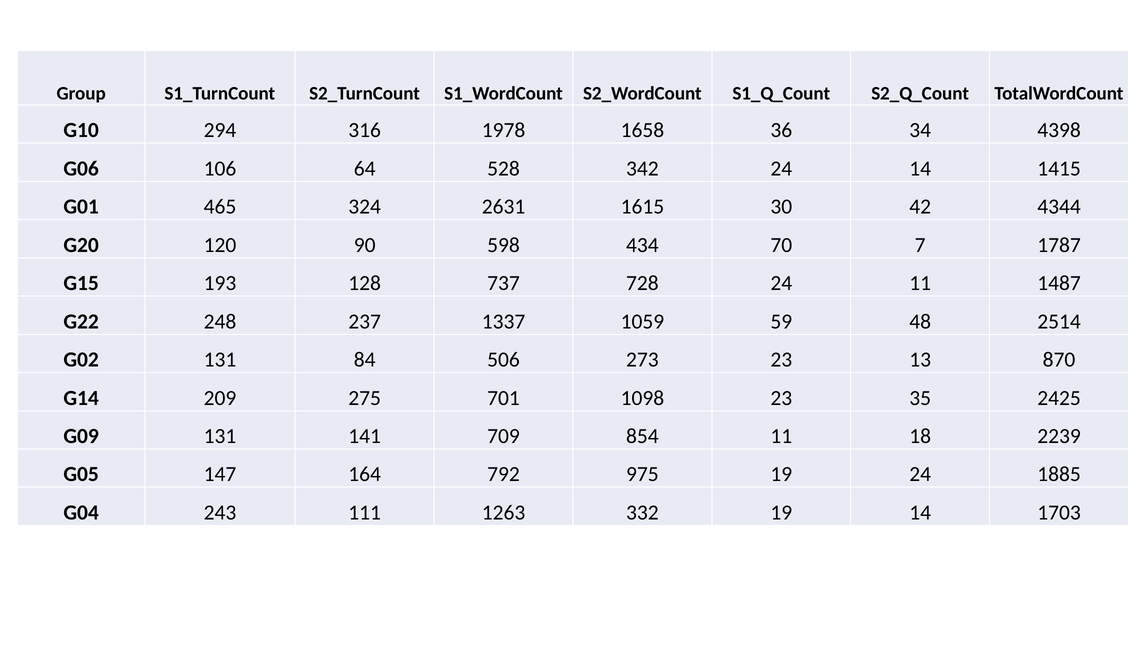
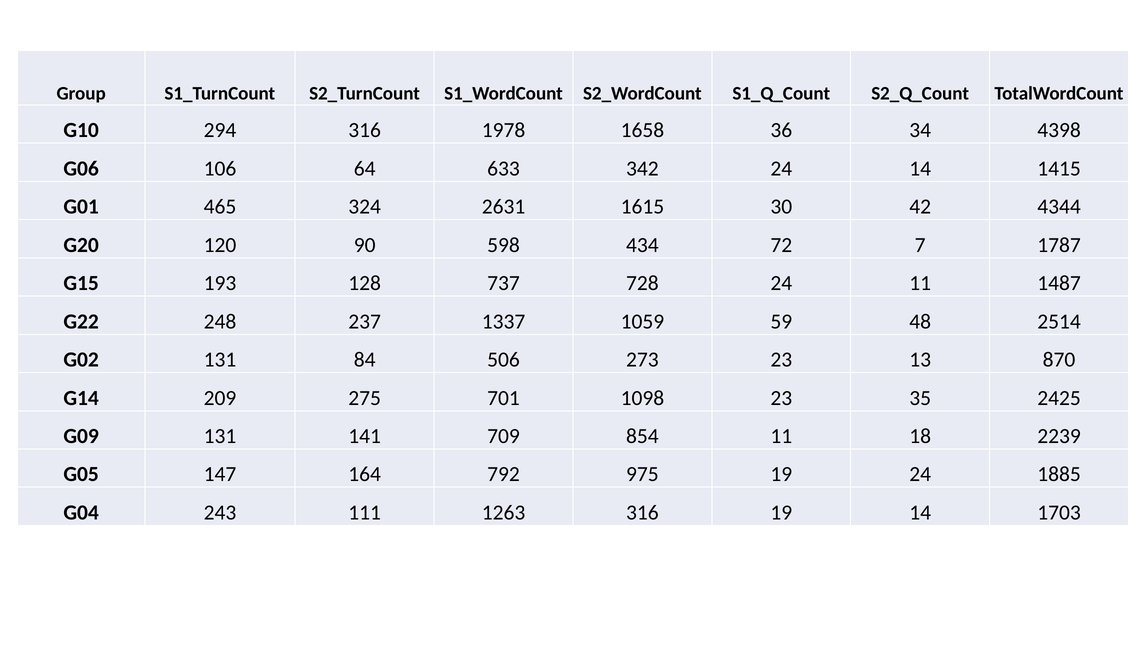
528: 528 -> 633
70: 70 -> 72
1263 332: 332 -> 316
